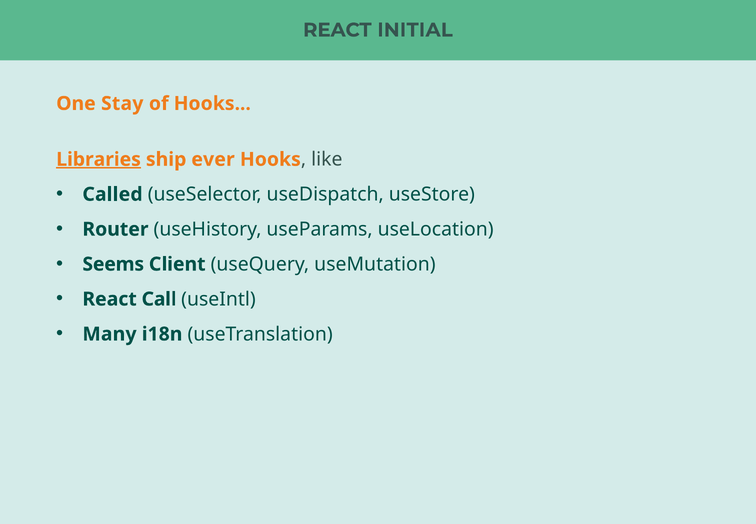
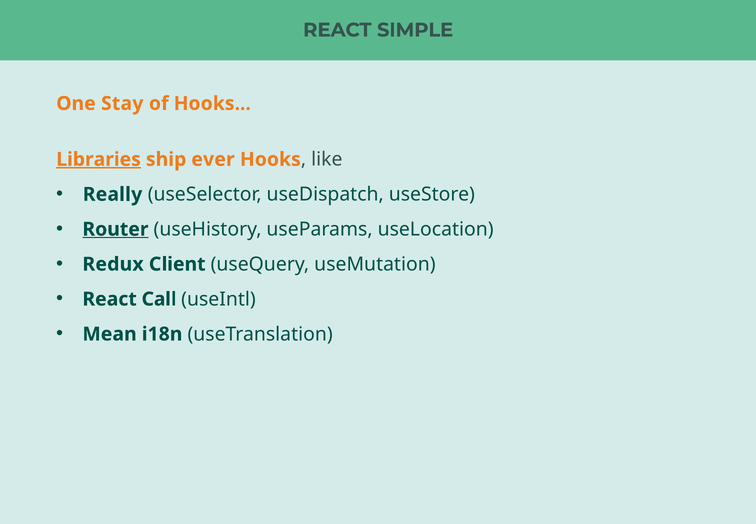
INITIAL: INITIAL -> SIMPLE
Called: Called -> Really
Router underline: none -> present
Seems: Seems -> Redux
Many: Many -> Mean
